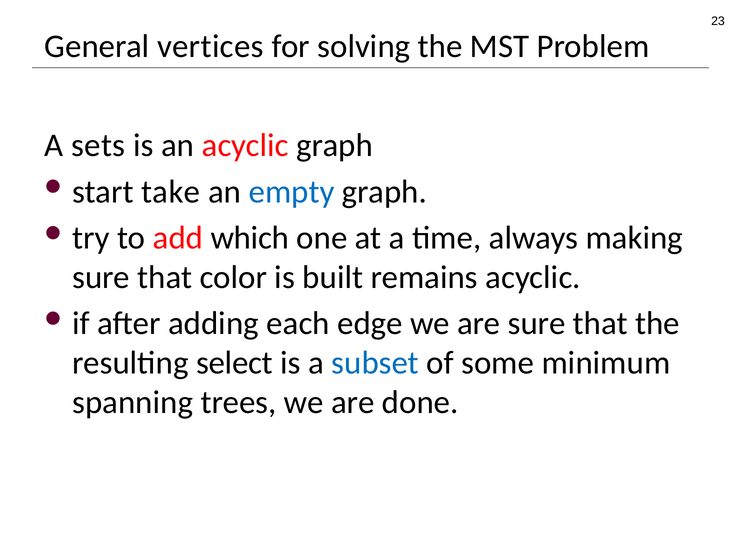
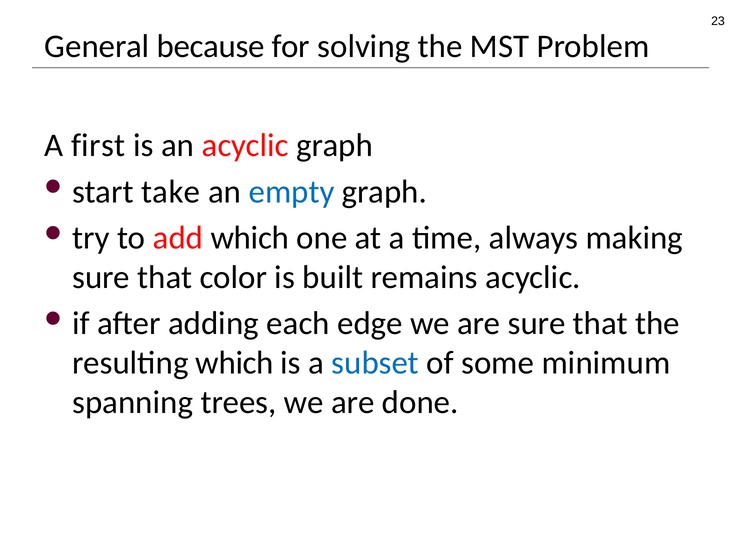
vertices: vertices -> because
sets: sets -> first
resulting select: select -> which
